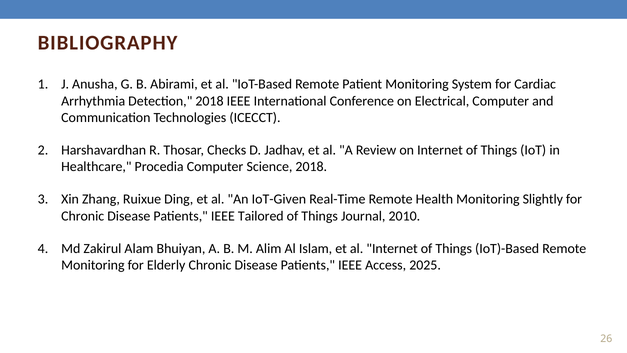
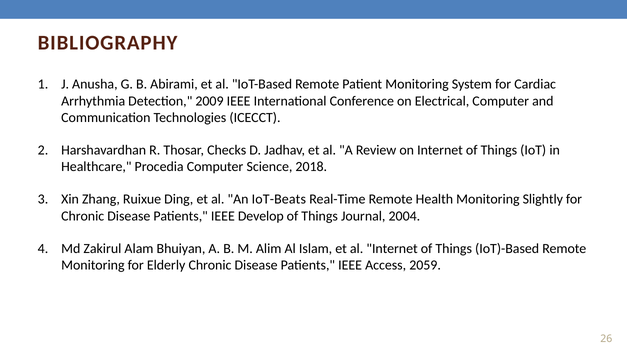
Detection 2018: 2018 -> 2009
IoT-Given: IoT-Given -> IoT-Beats
Tailored: Tailored -> Develop
2010: 2010 -> 2004
2025: 2025 -> 2059
